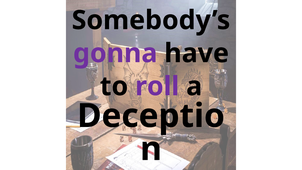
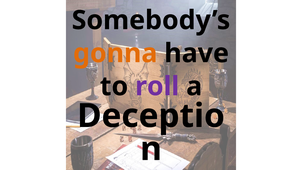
gonna colour: purple -> orange
